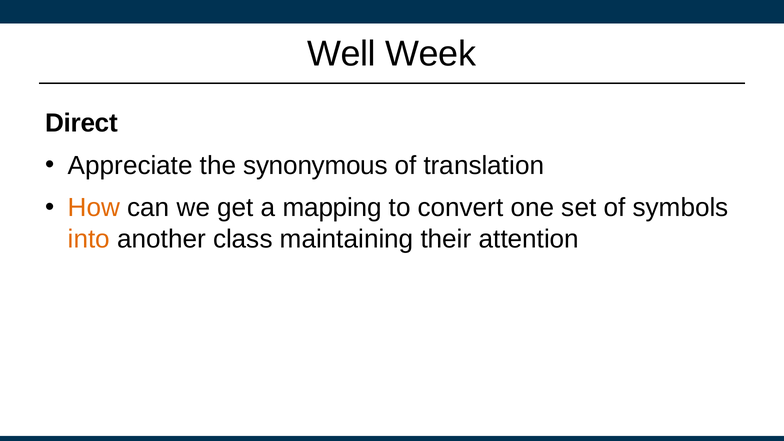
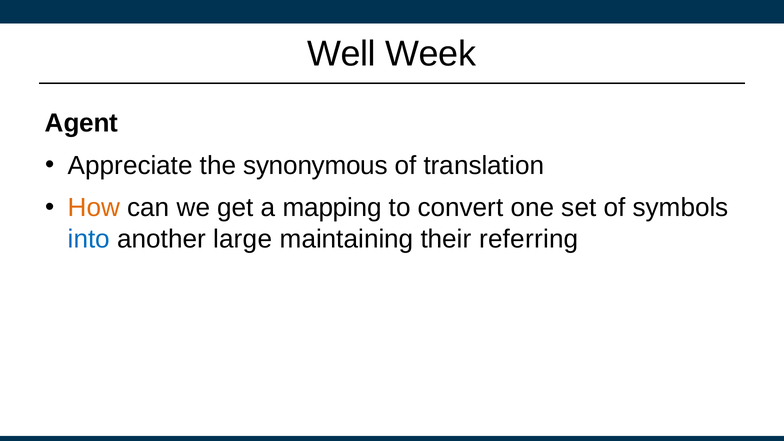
Direct: Direct -> Agent
into colour: orange -> blue
class: class -> large
attention: attention -> referring
